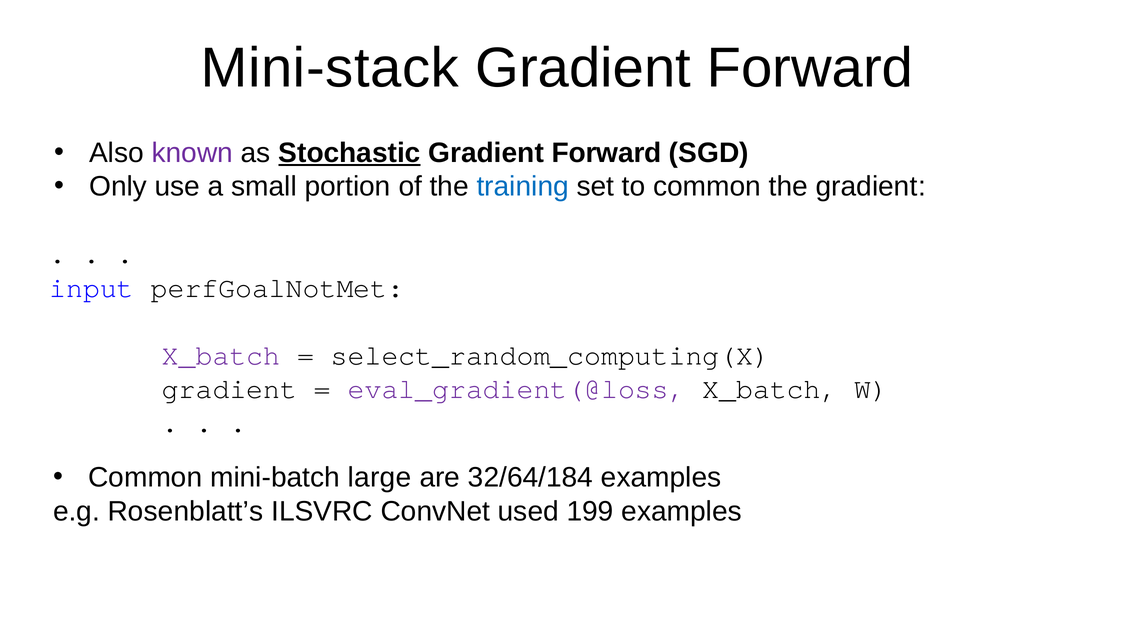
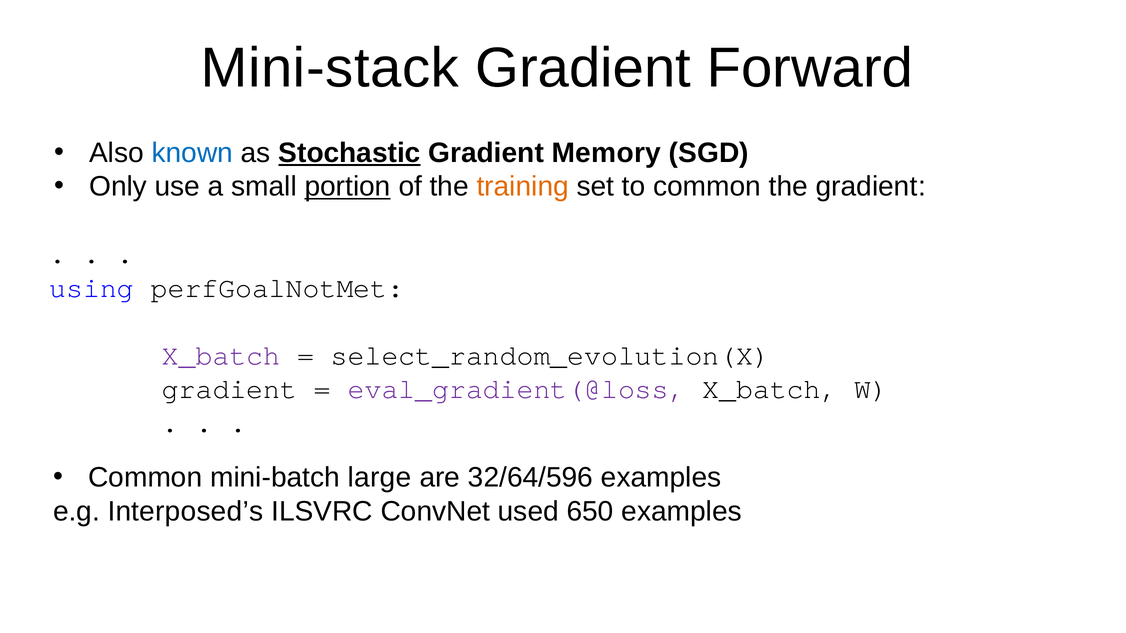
known colour: purple -> blue
Forward at (607, 153): Forward -> Memory
portion underline: none -> present
training colour: blue -> orange
input: input -> using
select_random_computing(X: select_random_computing(X -> select_random_evolution(X
32/64/184: 32/64/184 -> 32/64/596
Rosenblatt’s: Rosenblatt’s -> Interposed’s
199: 199 -> 650
